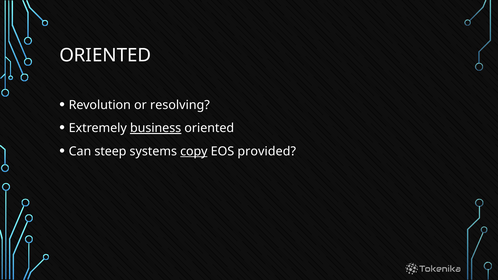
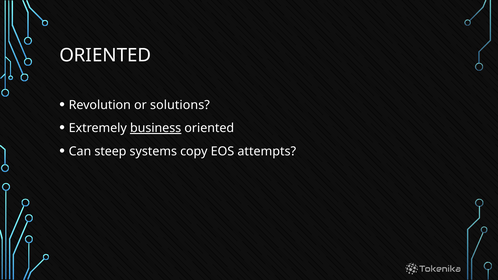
resolving: resolving -> solutions
copy underline: present -> none
provided: provided -> attempts
